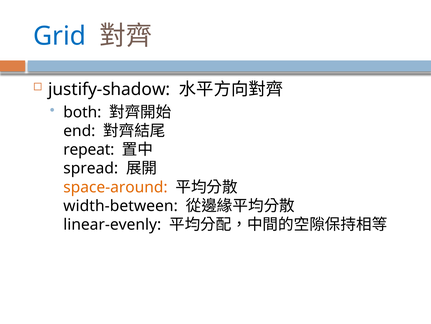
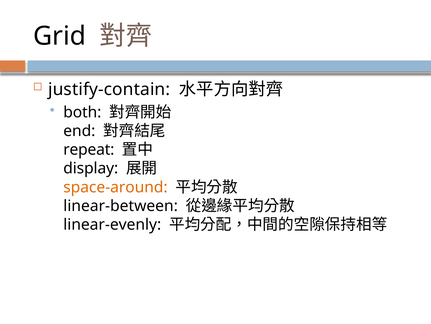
Grid colour: blue -> black
justify-shadow: justify-shadow -> justify-contain
spread: spread -> display
width-between: width-between -> linear-between
